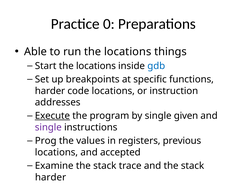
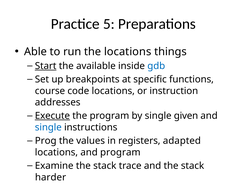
0: 0 -> 5
Start underline: none -> present
locations at (96, 66): locations -> available
harder at (50, 91): harder -> course
single at (48, 128) colour: purple -> blue
previous: previous -> adapted
and accepted: accepted -> program
